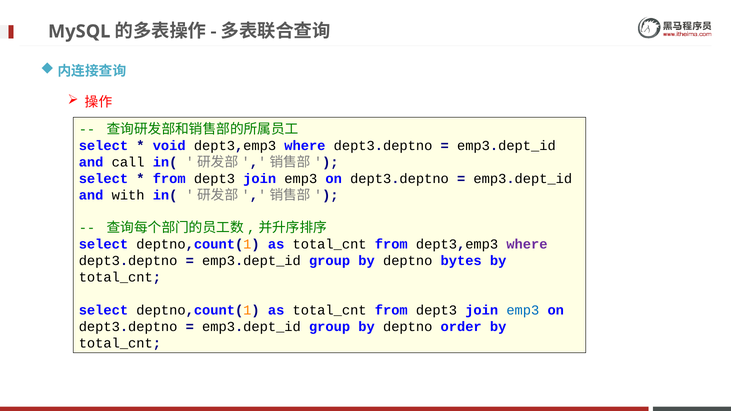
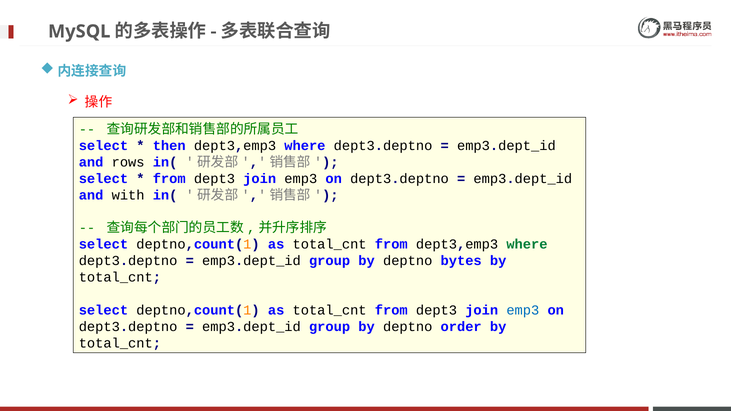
void: void -> then
call: call -> rows
where at (527, 244) colour: purple -> green
